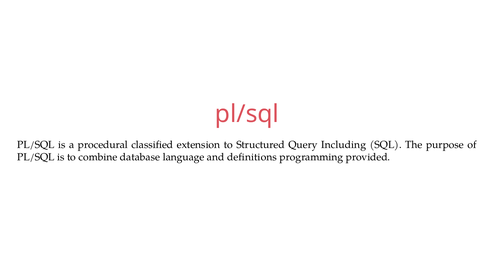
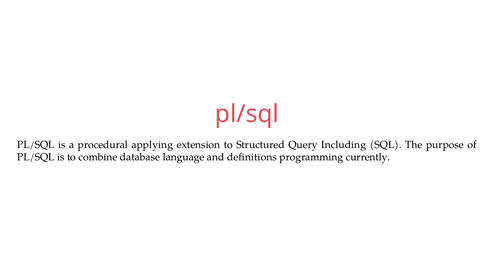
classified: classified -> applying
provided: provided -> currently
